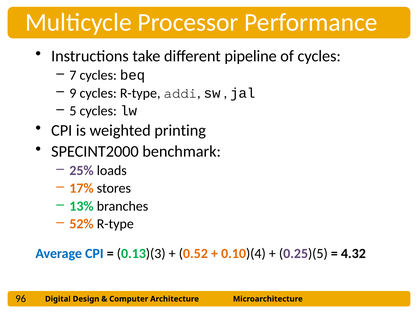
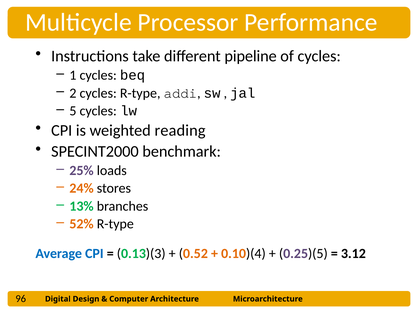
7: 7 -> 1
9: 9 -> 2
printing: printing -> reading
17%: 17% -> 24%
4.32: 4.32 -> 3.12
